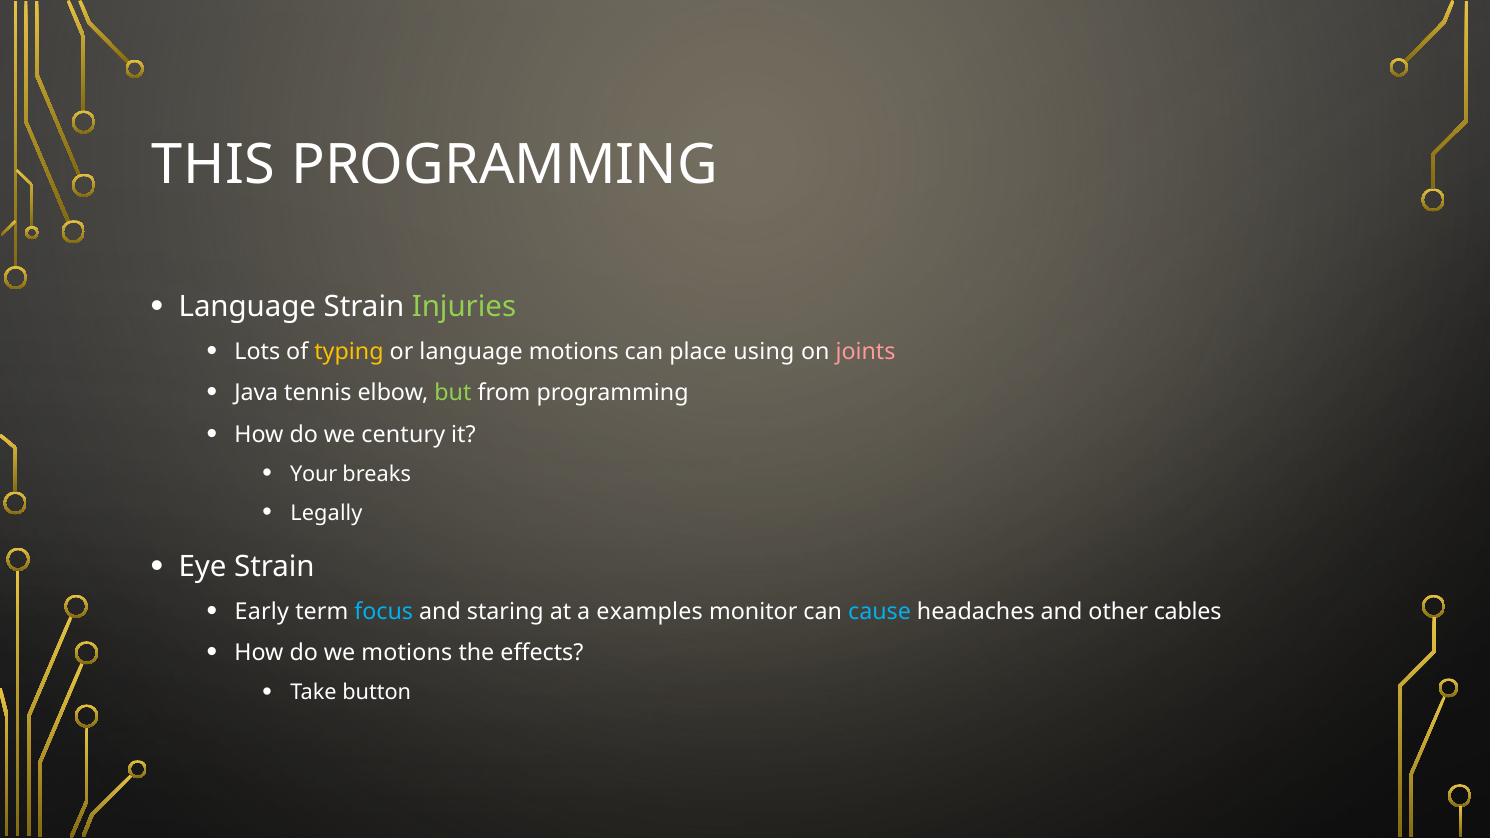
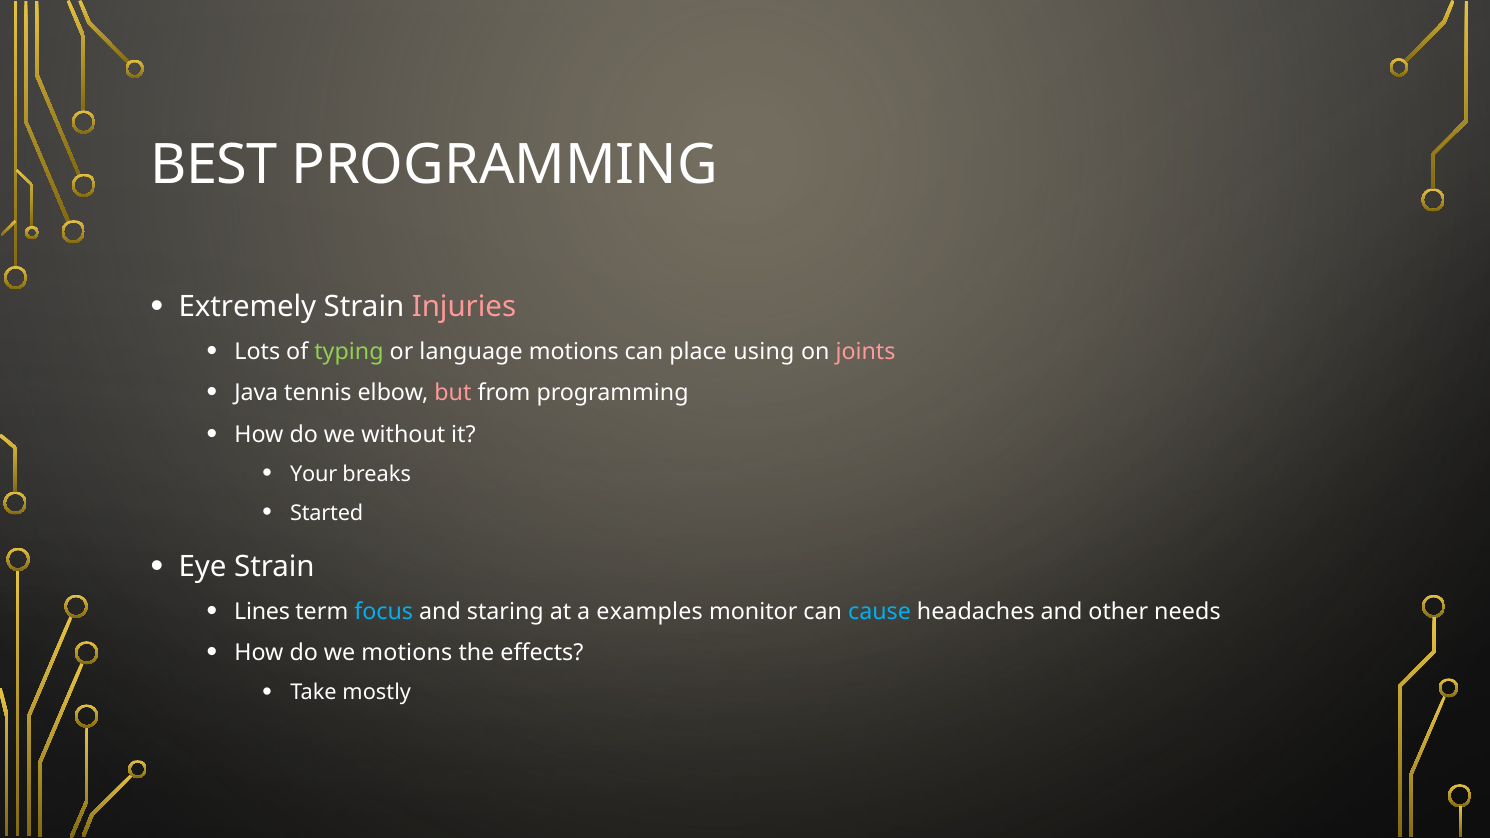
THIS: THIS -> BEST
Language at (247, 307): Language -> Extremely
Injuries colour: light green -> pink
typing colour: yellow -> light green
but colour: light green -> pink
century: century -> without
Legally: Legally -> Started
Early: Early -> Lines
cables: cables -> needs
button: button -> mostly
